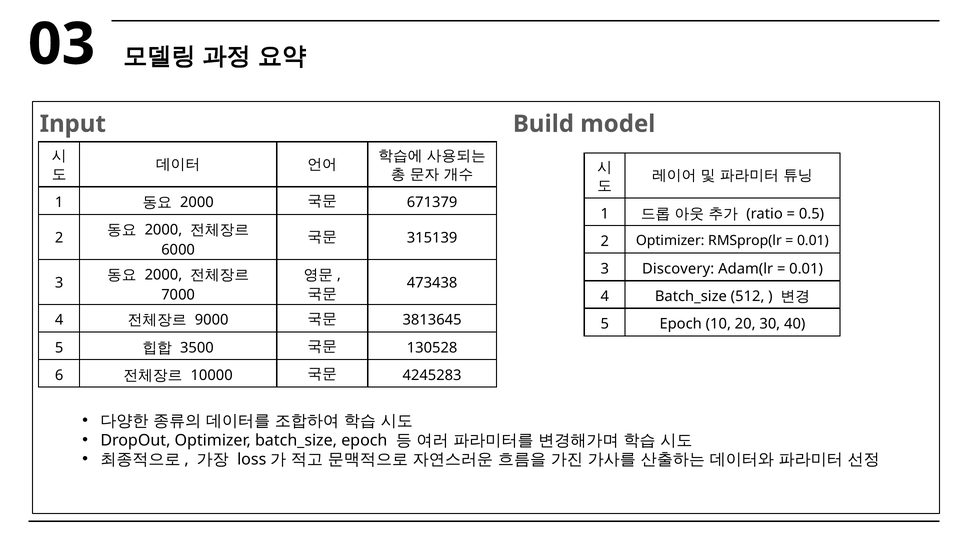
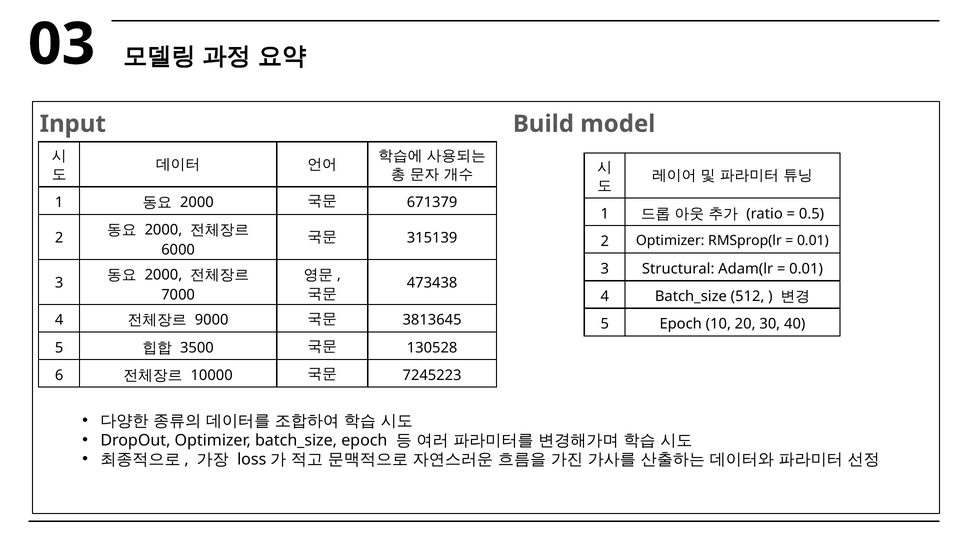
Discovery: Discovery -> Structural
4245283: 4245283 -> 7245223
